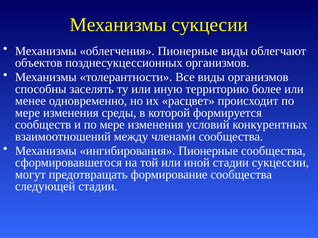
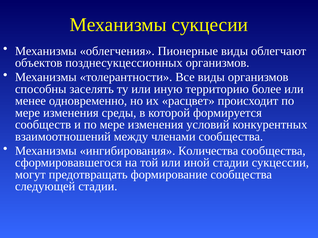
ингибирования Пионерные: Пионерные -> Количества
